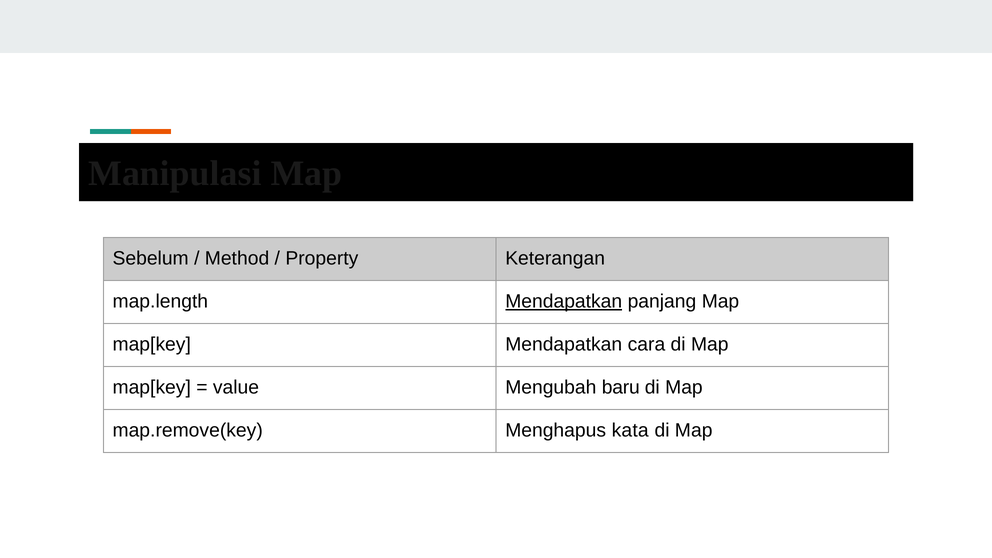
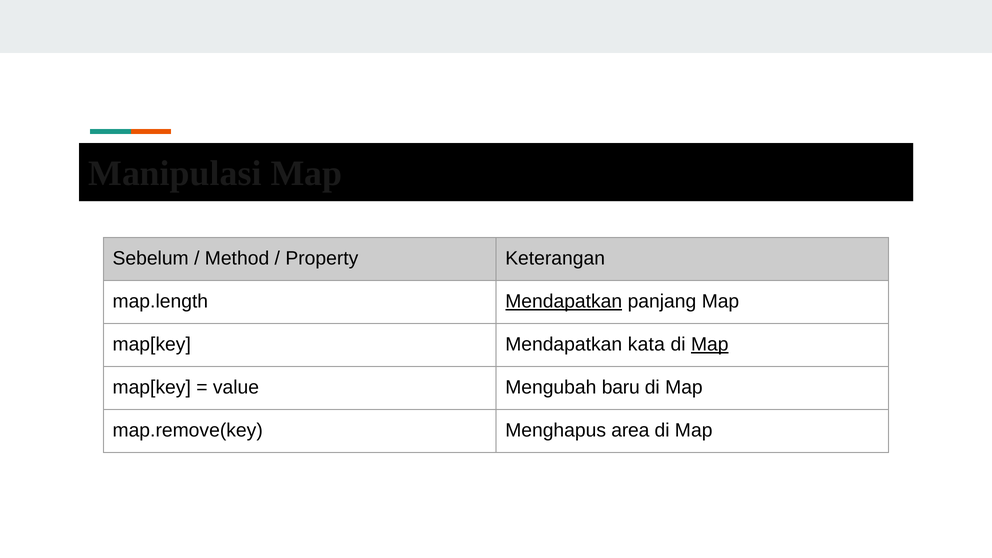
cara: cara -> kata
Map at (710, 345) underline: none -> present
kata: kata -> area
